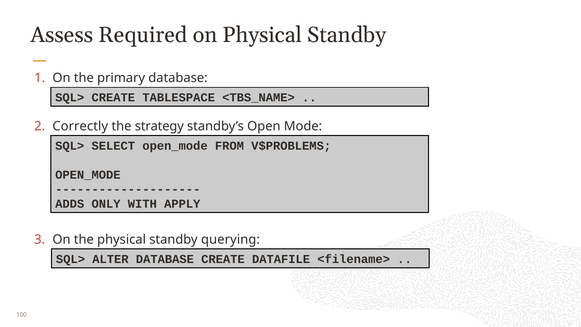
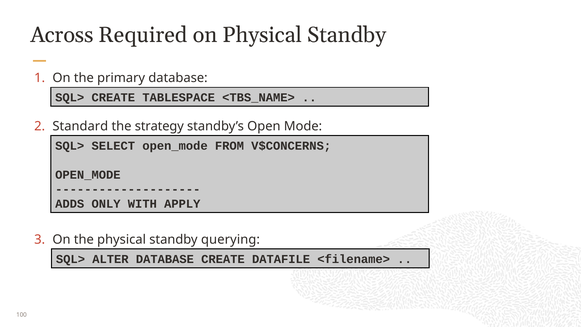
Assess: Assess -> Across
Correctly: Correctly -> Standard
V$PROBLEMS: V$PROBLEMS -> V$CONCERNS
